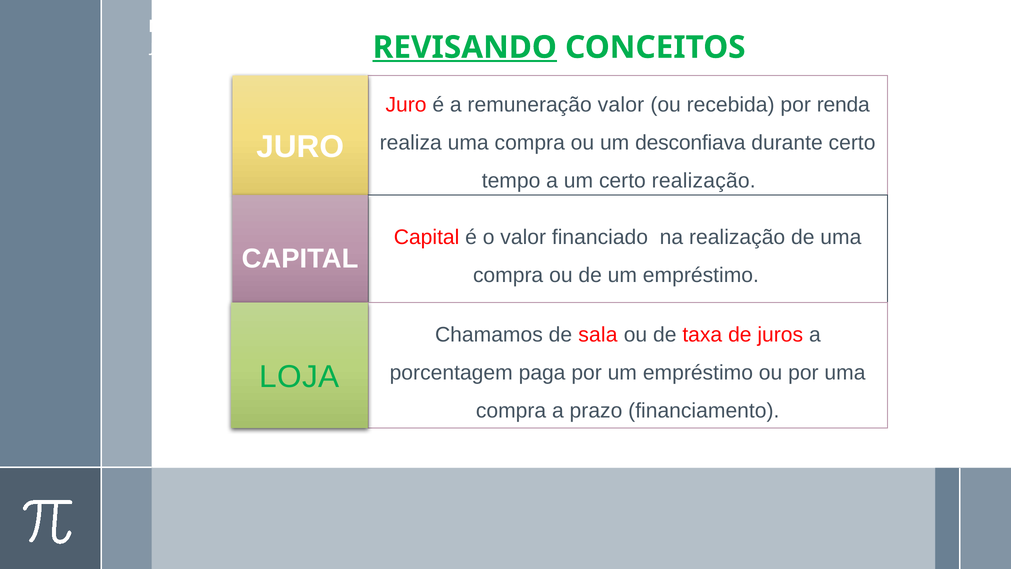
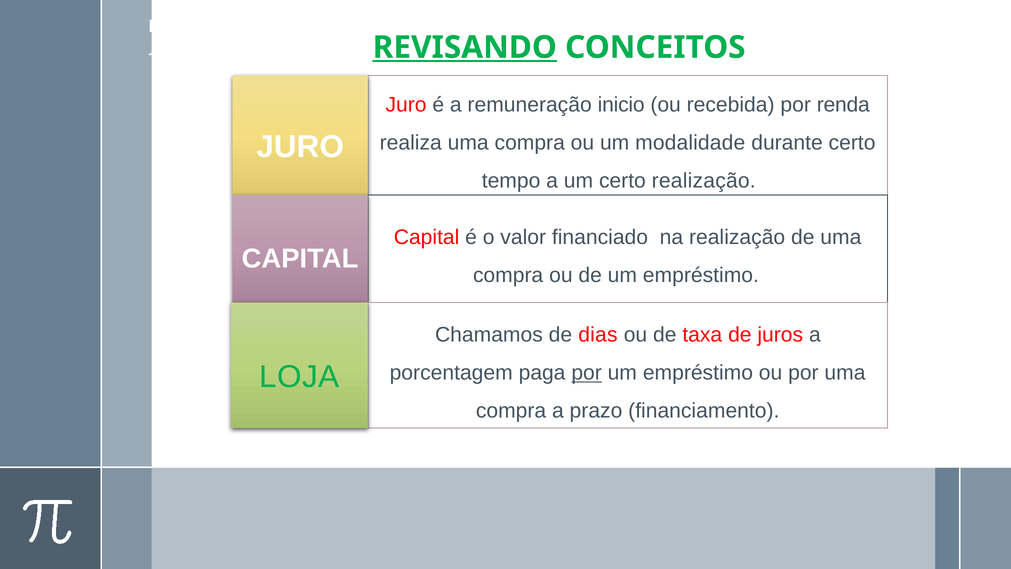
remuneração valor: valor -> inicio
desconfiava: desconfiava -> modalidade
sala: sala -> dias
por at (587, 373) underline: none -> present
